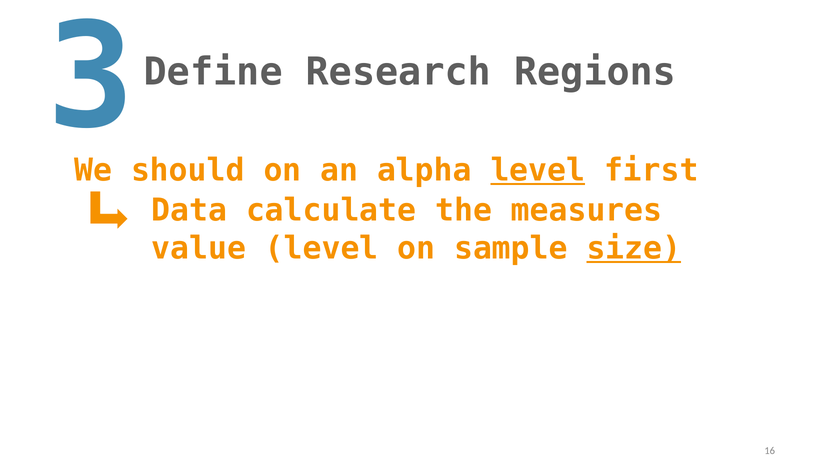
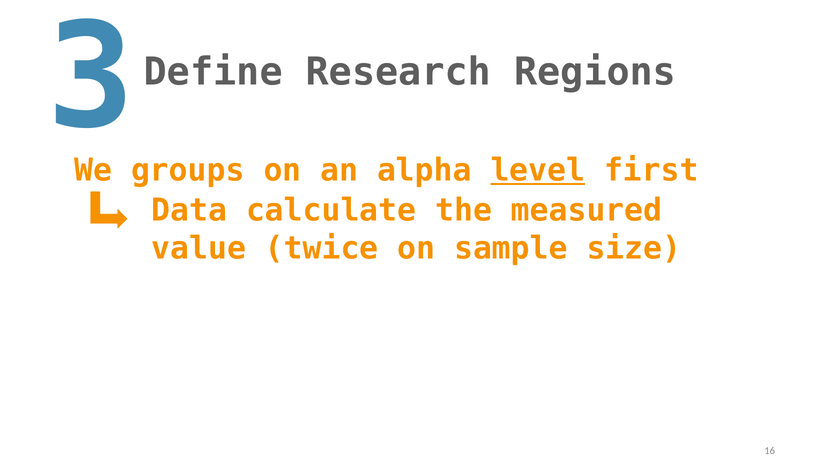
should: should -> groups
measures: measures -> measured
value level: level -> twice
size underline: present -> none
